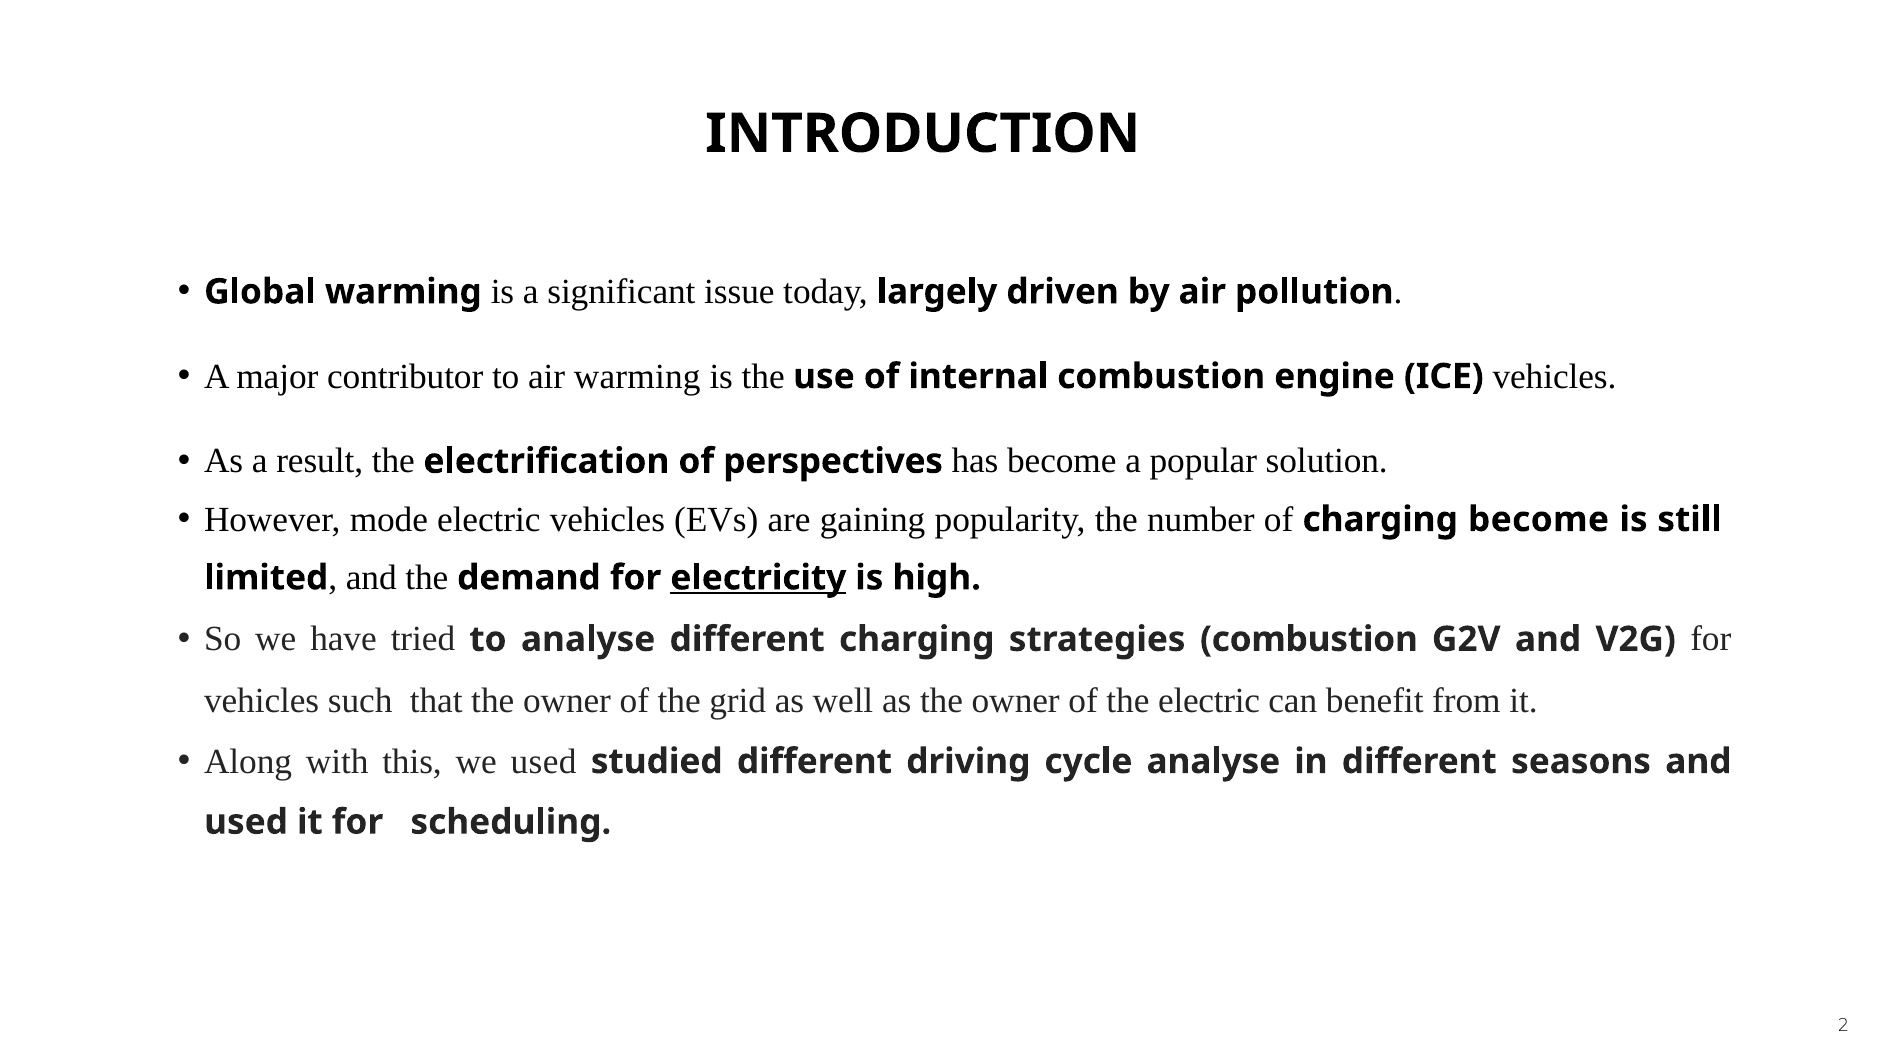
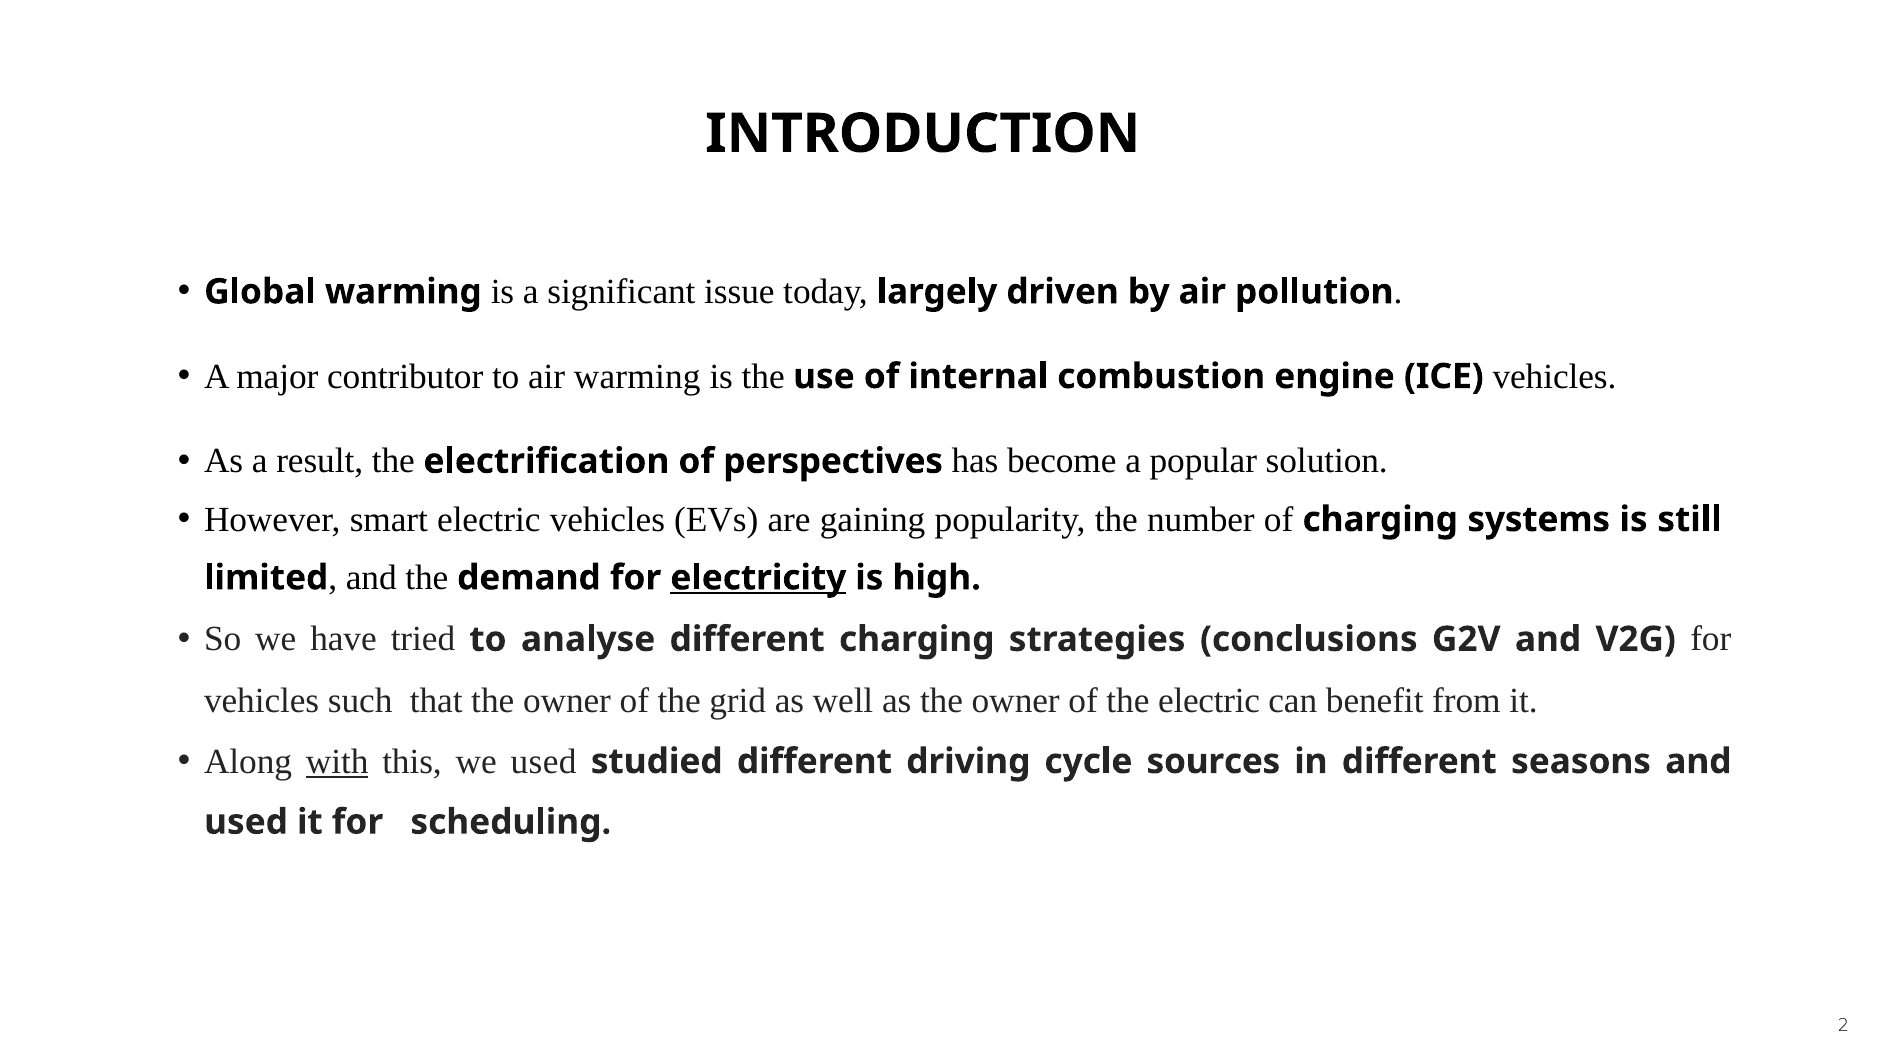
mode: mode -> smart
charging become: become -> systems
strategies combustion: combustion -> conclusions
with underline: none -> present
cycle analyse: analyse -> sources
